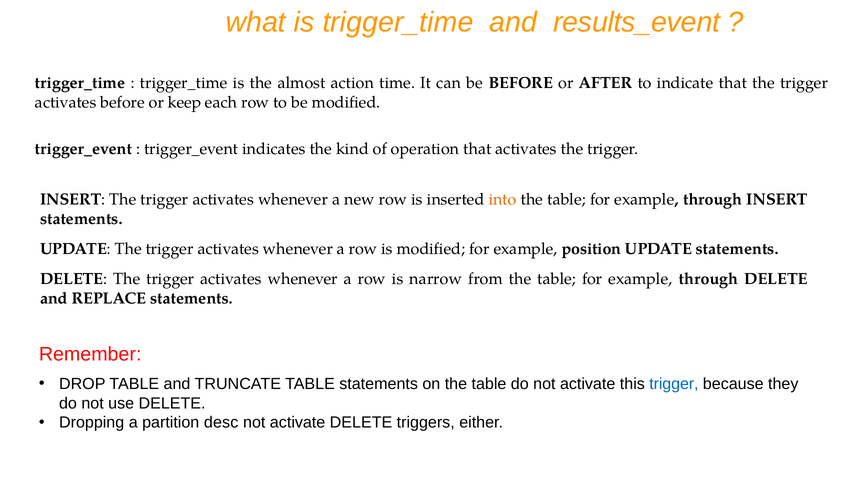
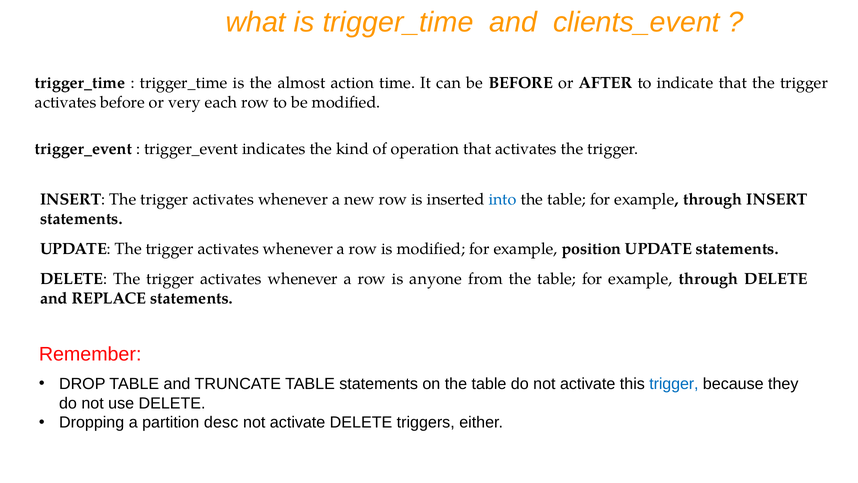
results_event: results_event -> clients_event
keep: keep -> very
into colour: orange -> blue
narrow: narrow -> anyone
